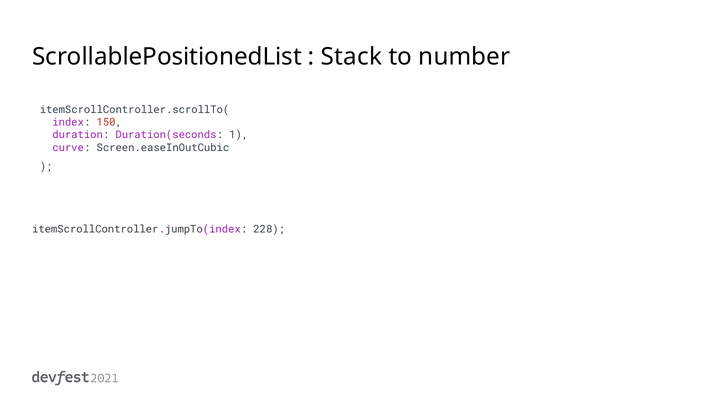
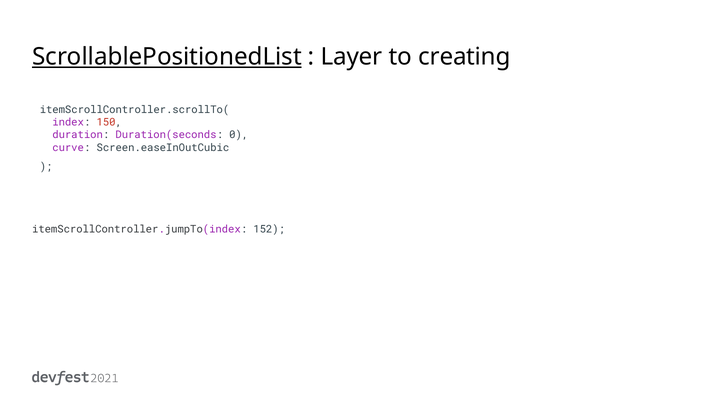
ScrollablePositionedList underline: none -> present
Stack: Stack -> Layer
number: number -> creating
1: 1 -> 0
228: 228 -> 152
